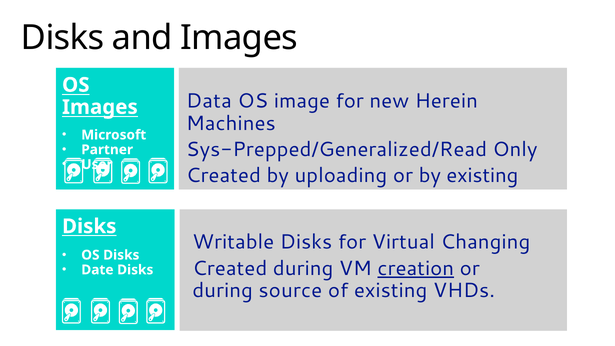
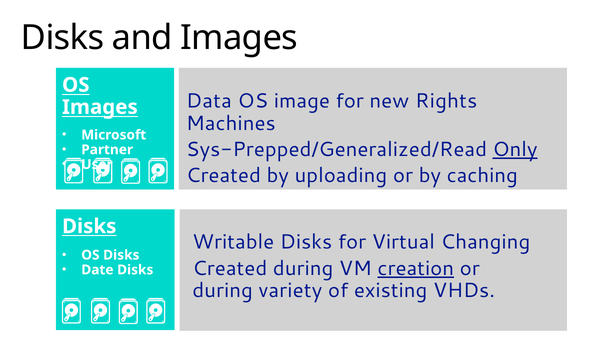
Herein: Herein -> Rights
Only underline: none -> present
by existing: existing -> caching
source: source -> variety
